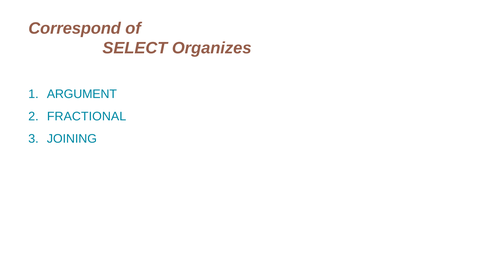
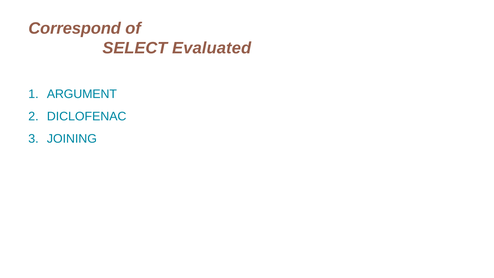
Organizes: Organizes -> Evaluated
FRACTIONAL: FRACTIONAL -> DICLOFENAC
